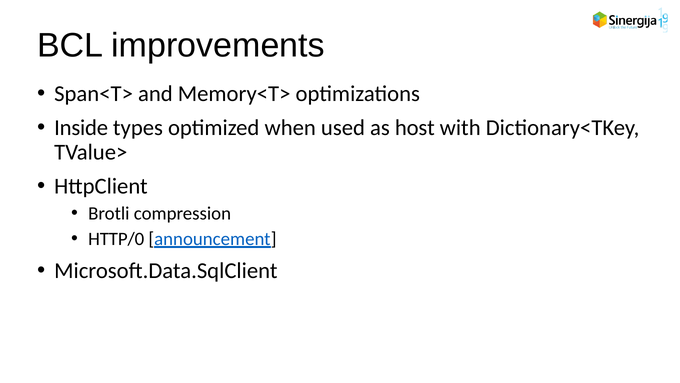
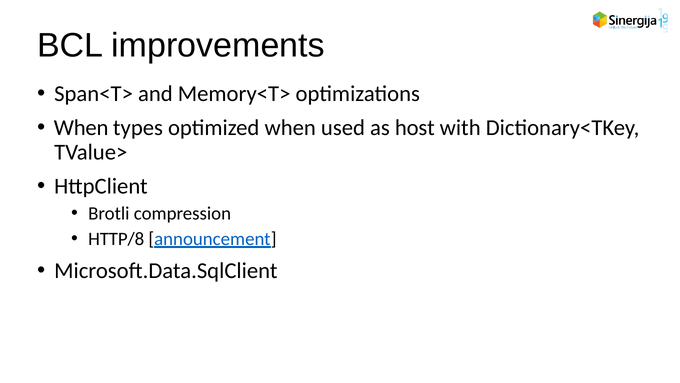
Inside at (81, 128): Inside -> When
HTTP/0: HTTP/0 -> HTTP/8
